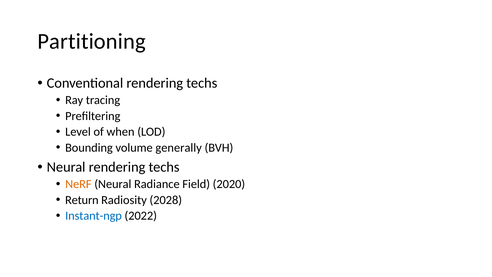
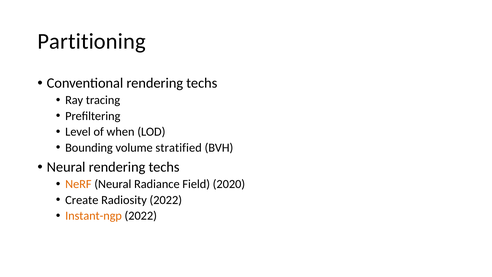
generally: generally -> stratified
Return: Return -> Create
Radiosity 2028: 2028 -> 2022
Instant-ngp colour: blue -> orange
